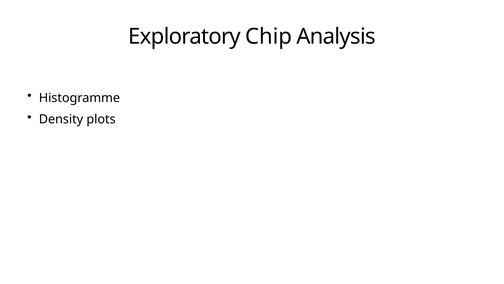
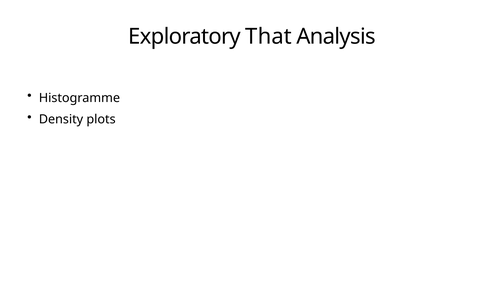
Chip: Chip -> That
